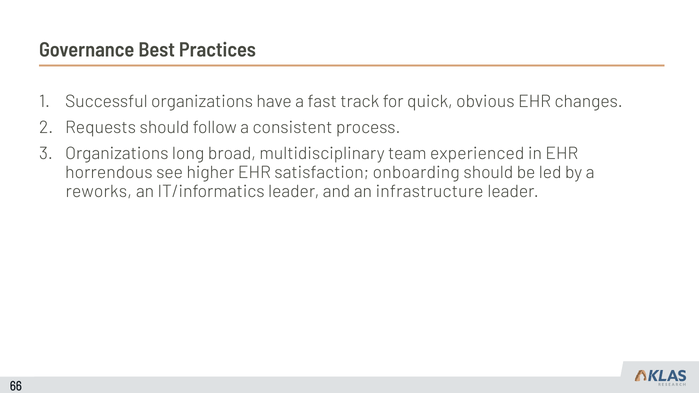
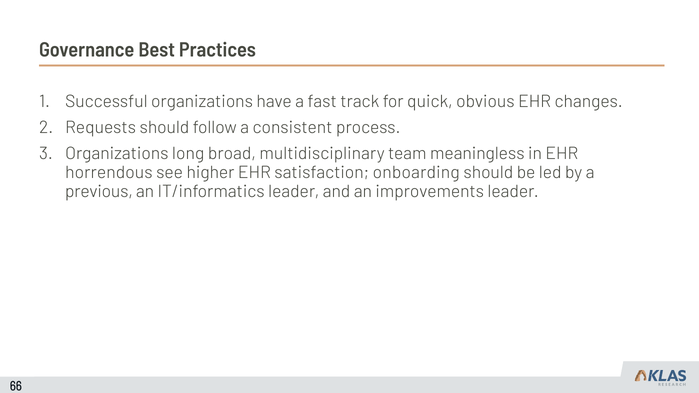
experienced: experienced -> meaningless
reworks: reworks -> previous
infrastructure: infrastructure -> improvements
